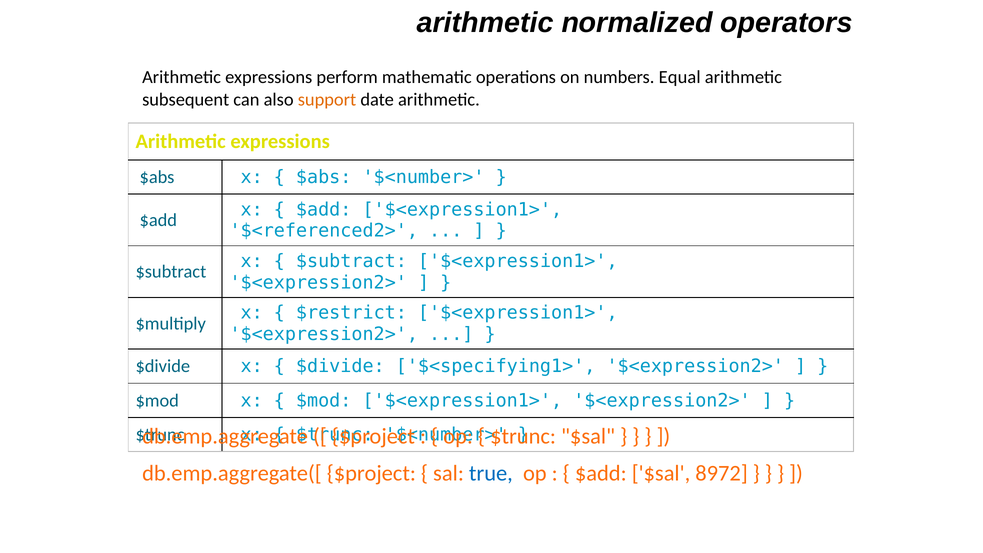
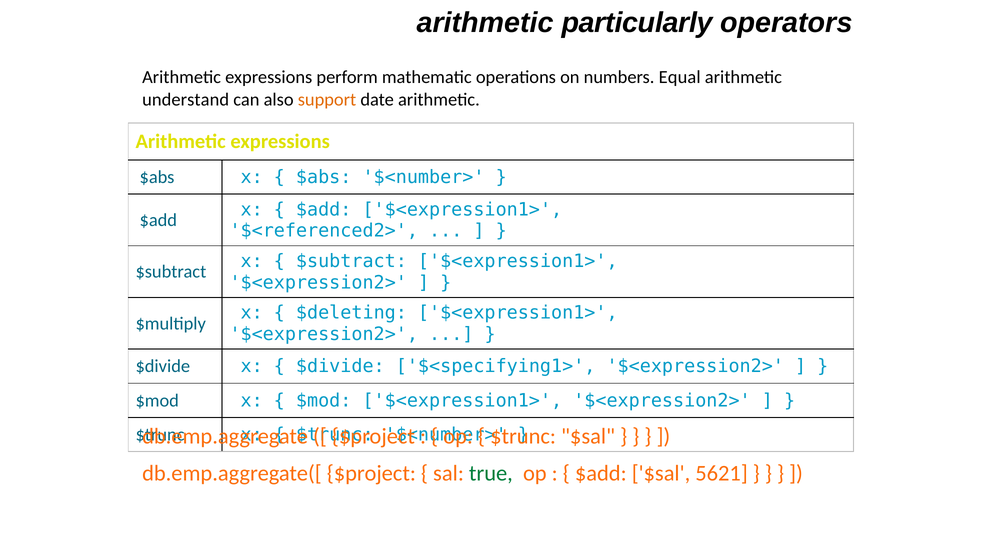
normalized: normalized -> particularly
subsequent: subsequent -> understand
$restrict: $restrict -> $deleting
true colour: blue -> green
8972: 8972 -> 5621
